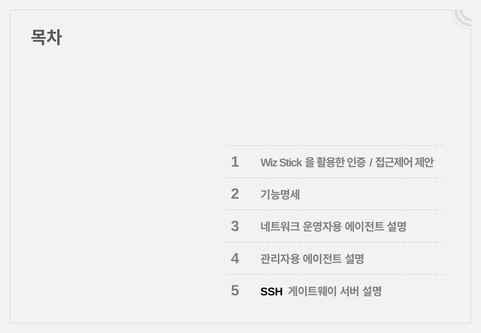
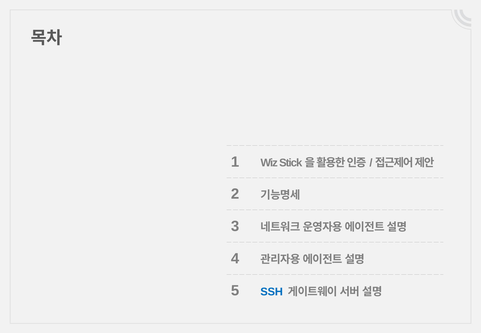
SSH colour: black -> blue
